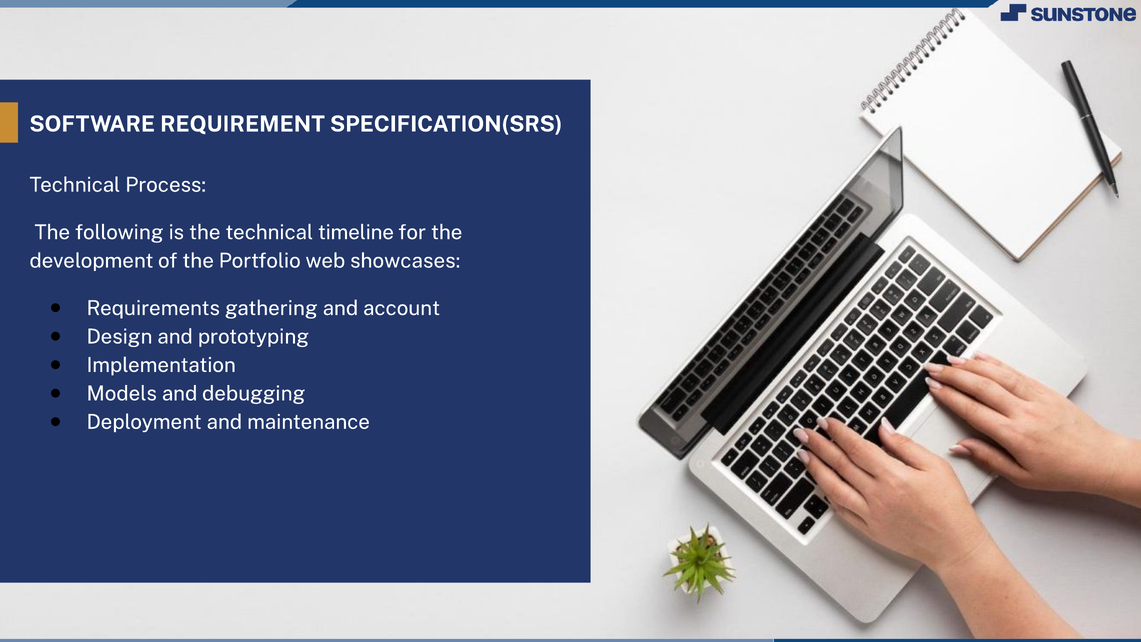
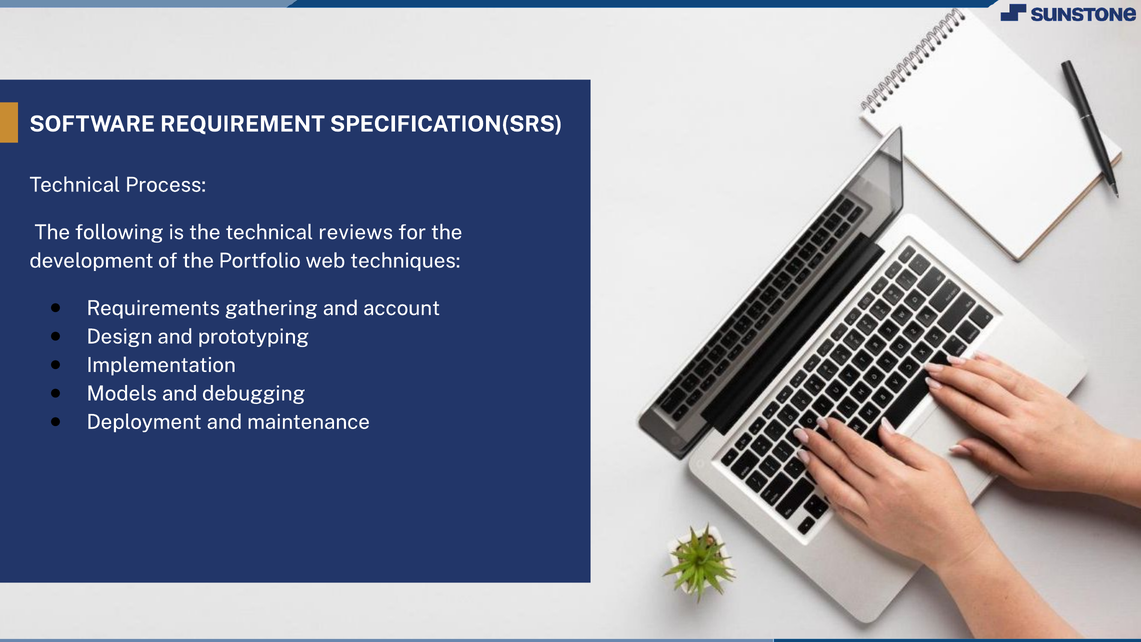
timeline: timeline -> reviews
showcases: showcases -> techniques
